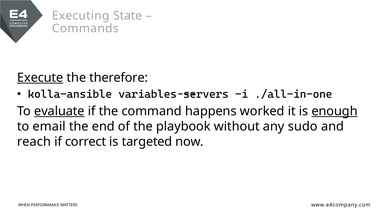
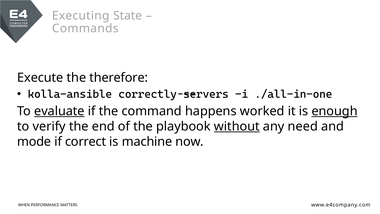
Execute underline: present -> none
variables-servers: variables-servers -> correctly-servers
email: email -> verify
without underline: none -> present
sudo: sudo -> need
reach: reach -> mode
targeted: targeted -> machine
